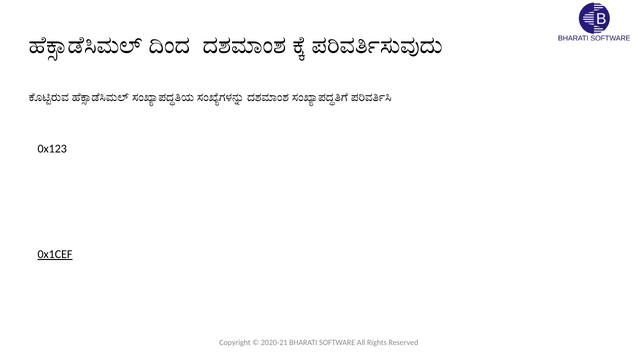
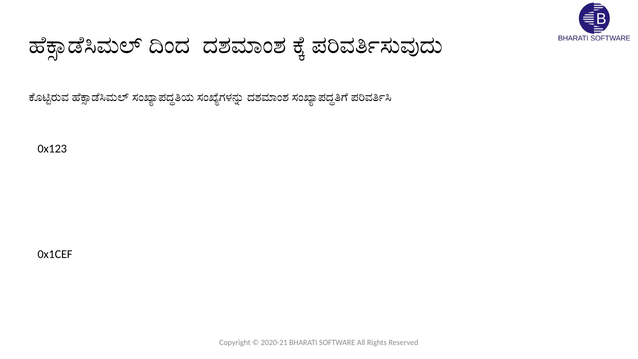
0x1CEF underline: present -> none
